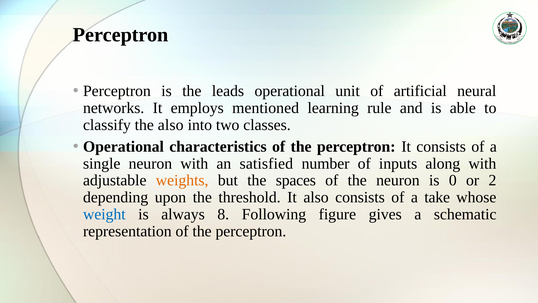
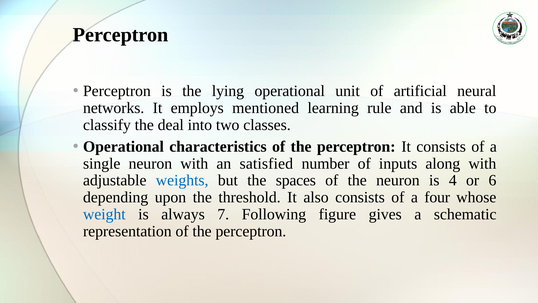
leads: leads -> lying
the also: also -> deal
weights colour: orange -> blue
0: 0 -> 4
2: 2 -> 6
take: take -> four
8: 8 -> 7
